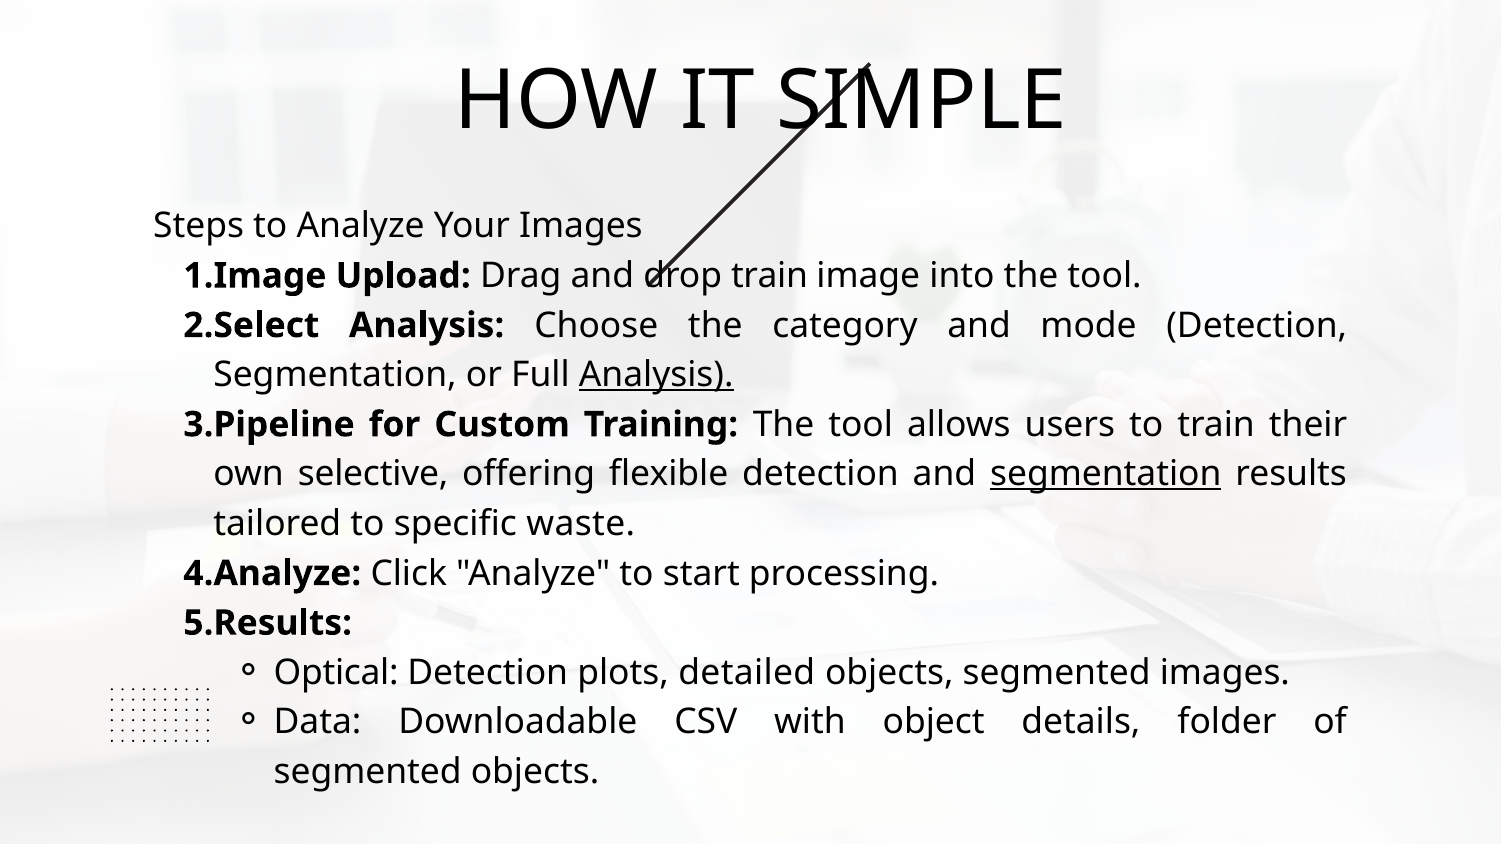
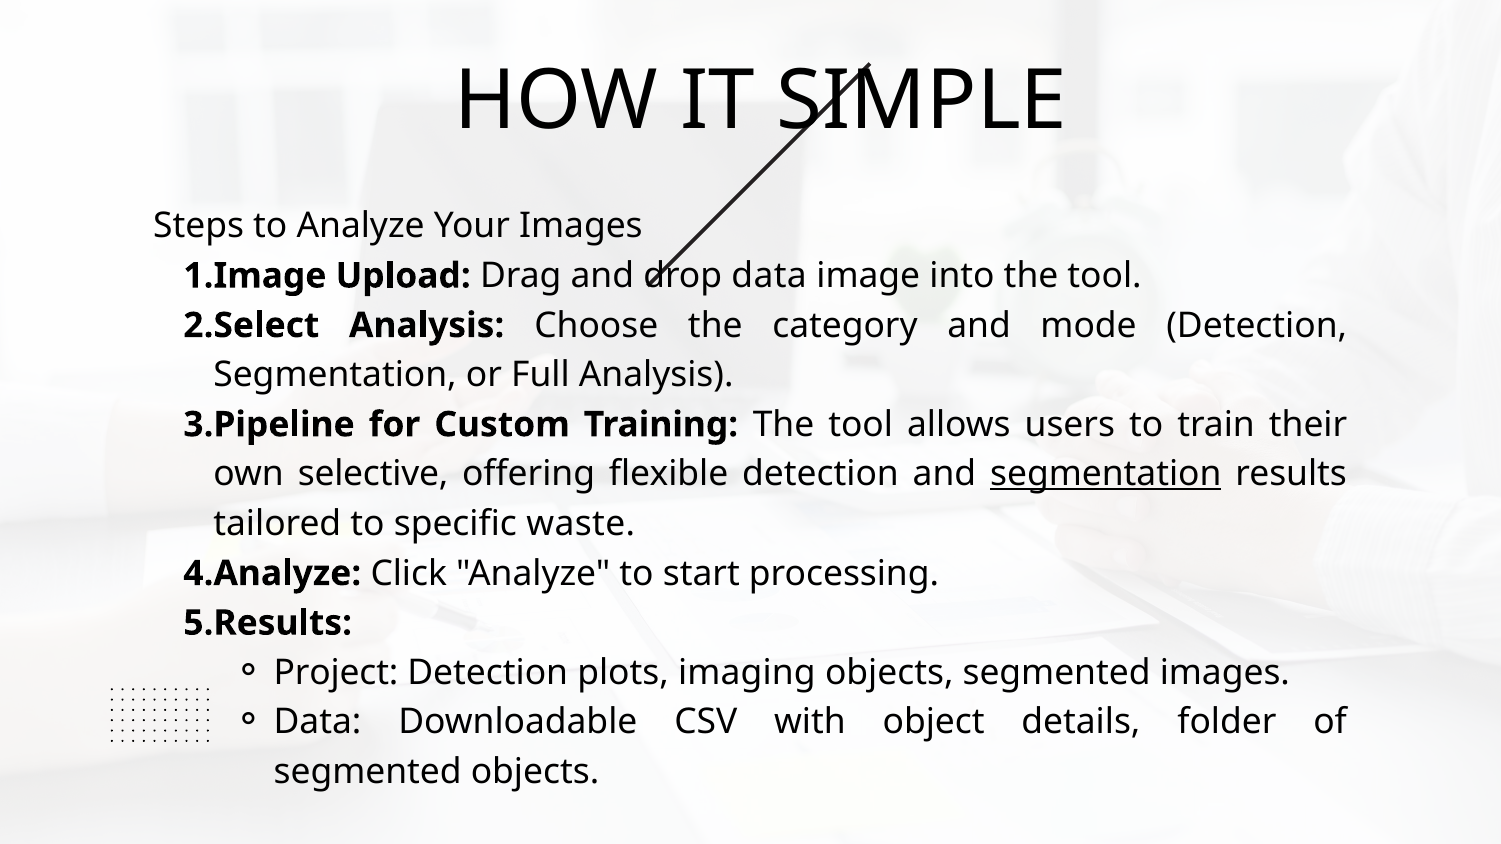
drop train: train -> data
Analysis at (656, 375) underline: present -> none
Optical: Optical -> Project
detailed: detailed -> imaging
